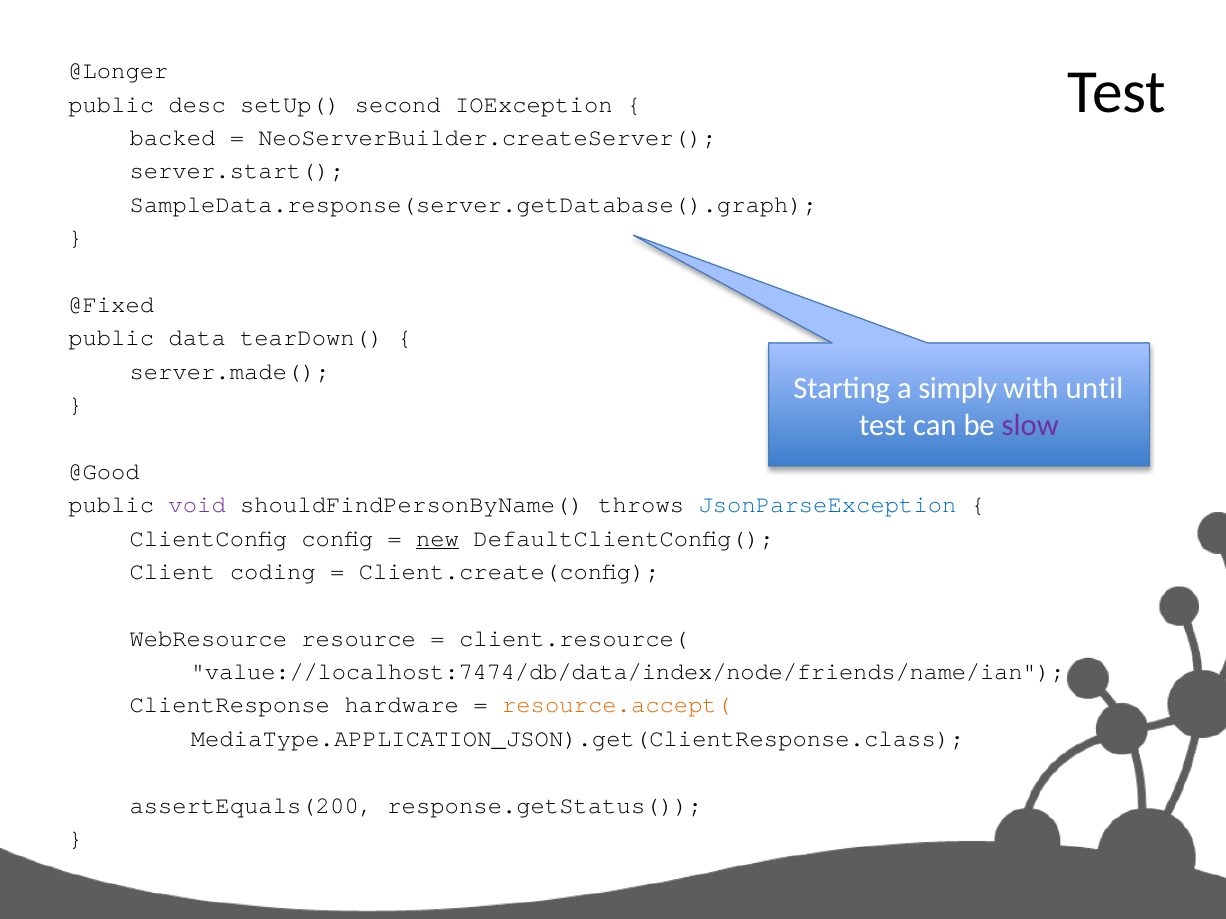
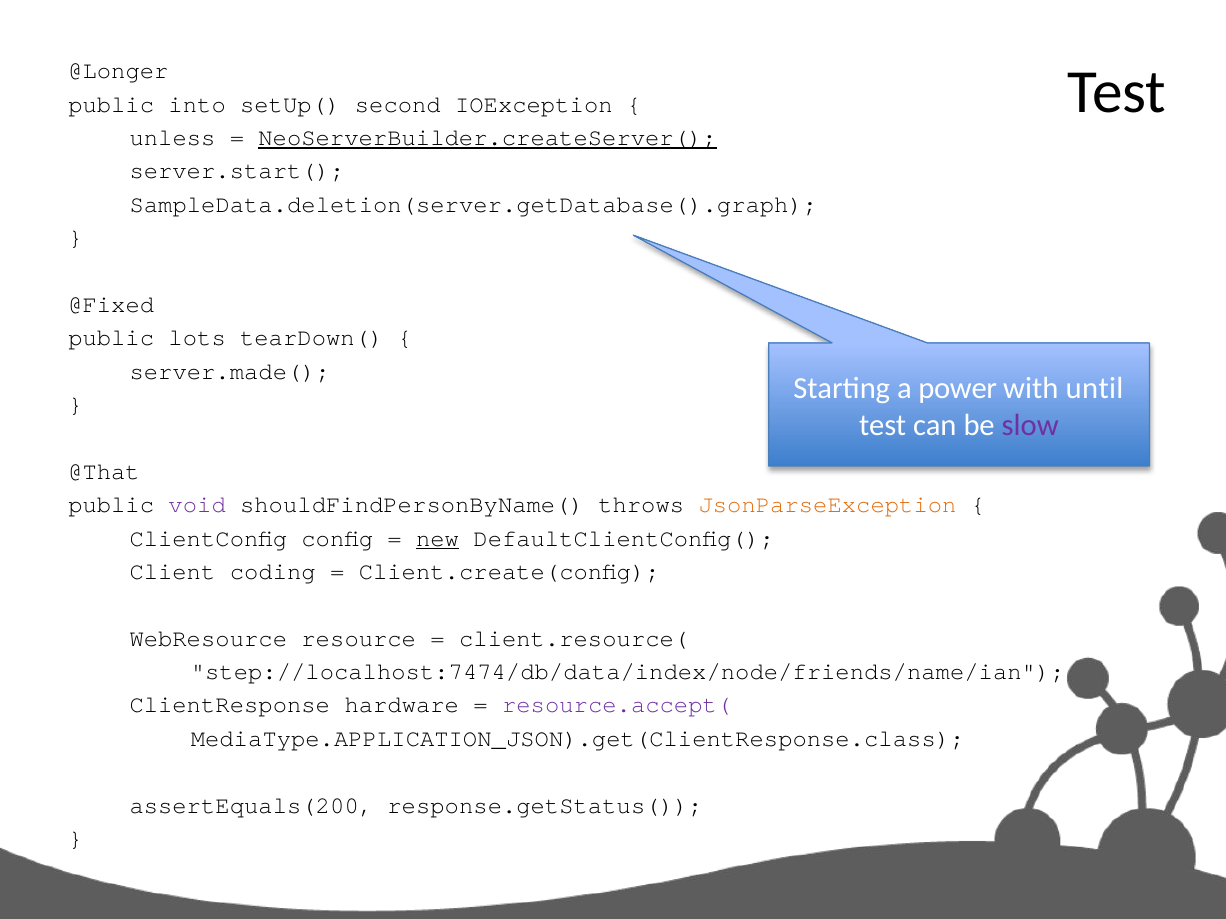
desc: desc -> into
backed: backed -> unless
NeoServerBuilder.createServer( underline: none -> present
SampleData.response(server.getDatabase().graph: SampleData.response(server.getDatabase().graph -> SampleData.deletion(server.getDatabase().graph
data: data -> lots
simply: simply -> power
@Good: @Good -> @That
JsonParseException colour: blue -> orange
value://localhost:7474/db/data/index/node/friends/name/ian: value://localhost:7474/db/data/index/node/friends/name/ian -> step://localhost:7474/db/data/index/node/friends/name/ian
resource.accept( colour: orange -> purple
